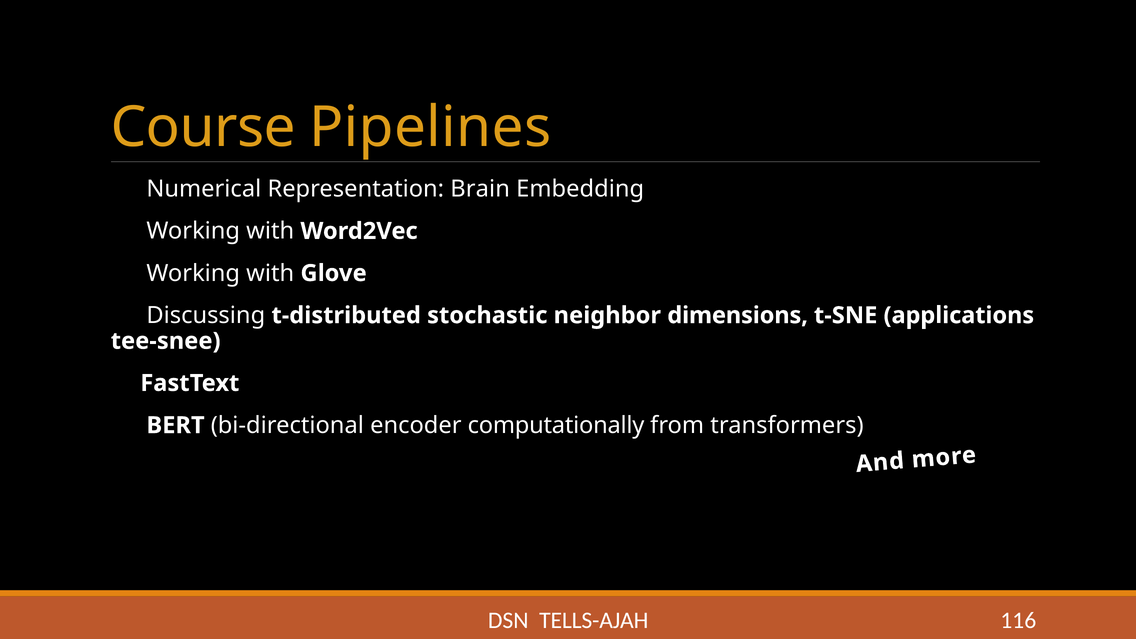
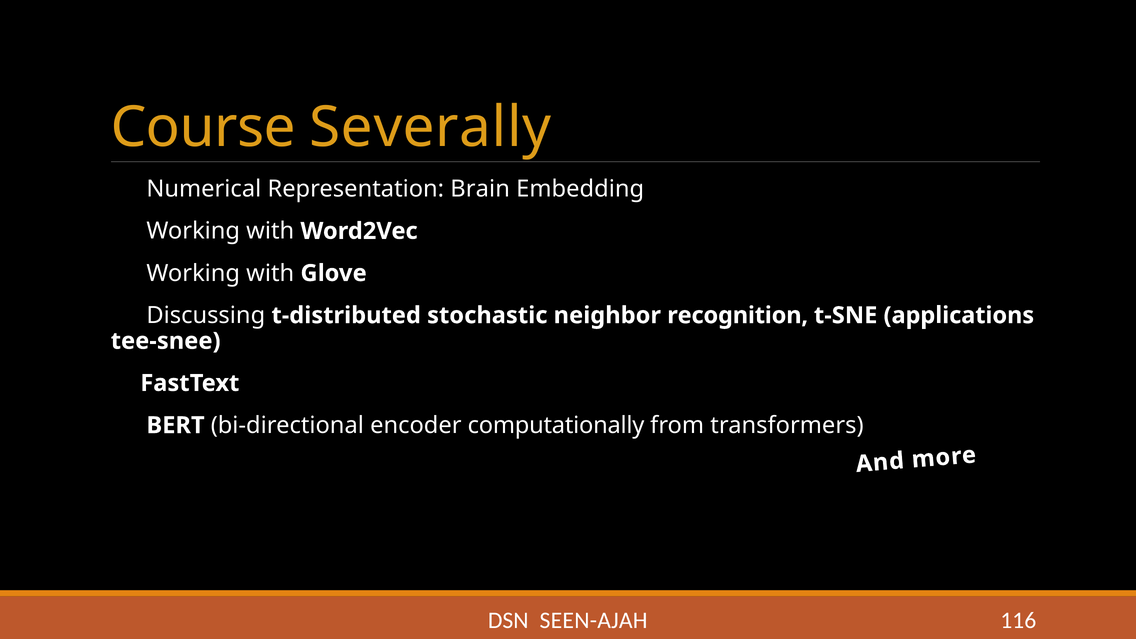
Pipelines: Pipelines -> Severally
dimensions: dimensions -> recognition
TELLS-AJAH: TELLS-AJAH -> SEEN-AJAH
